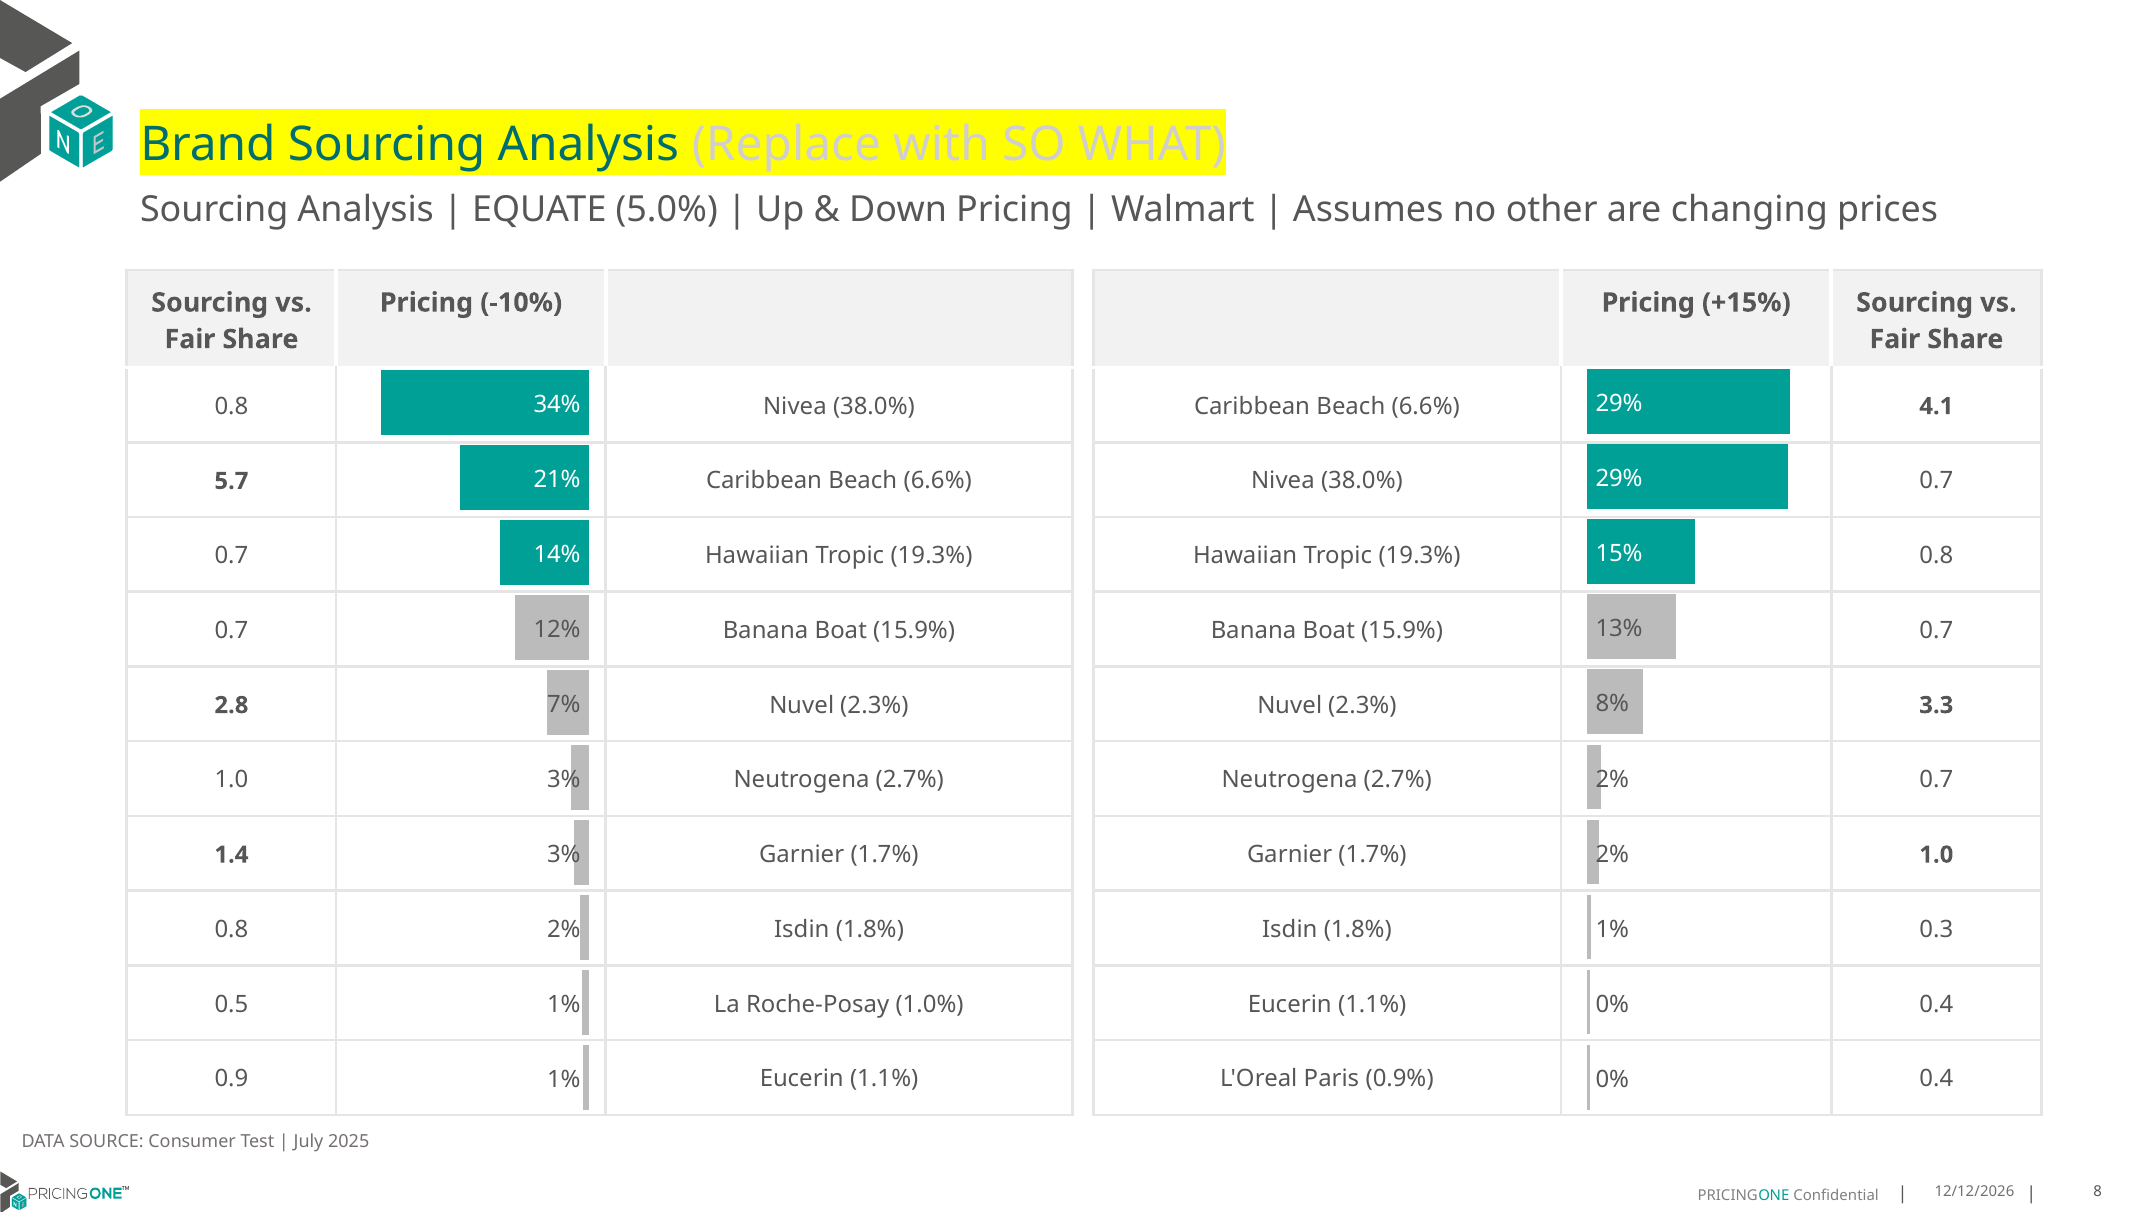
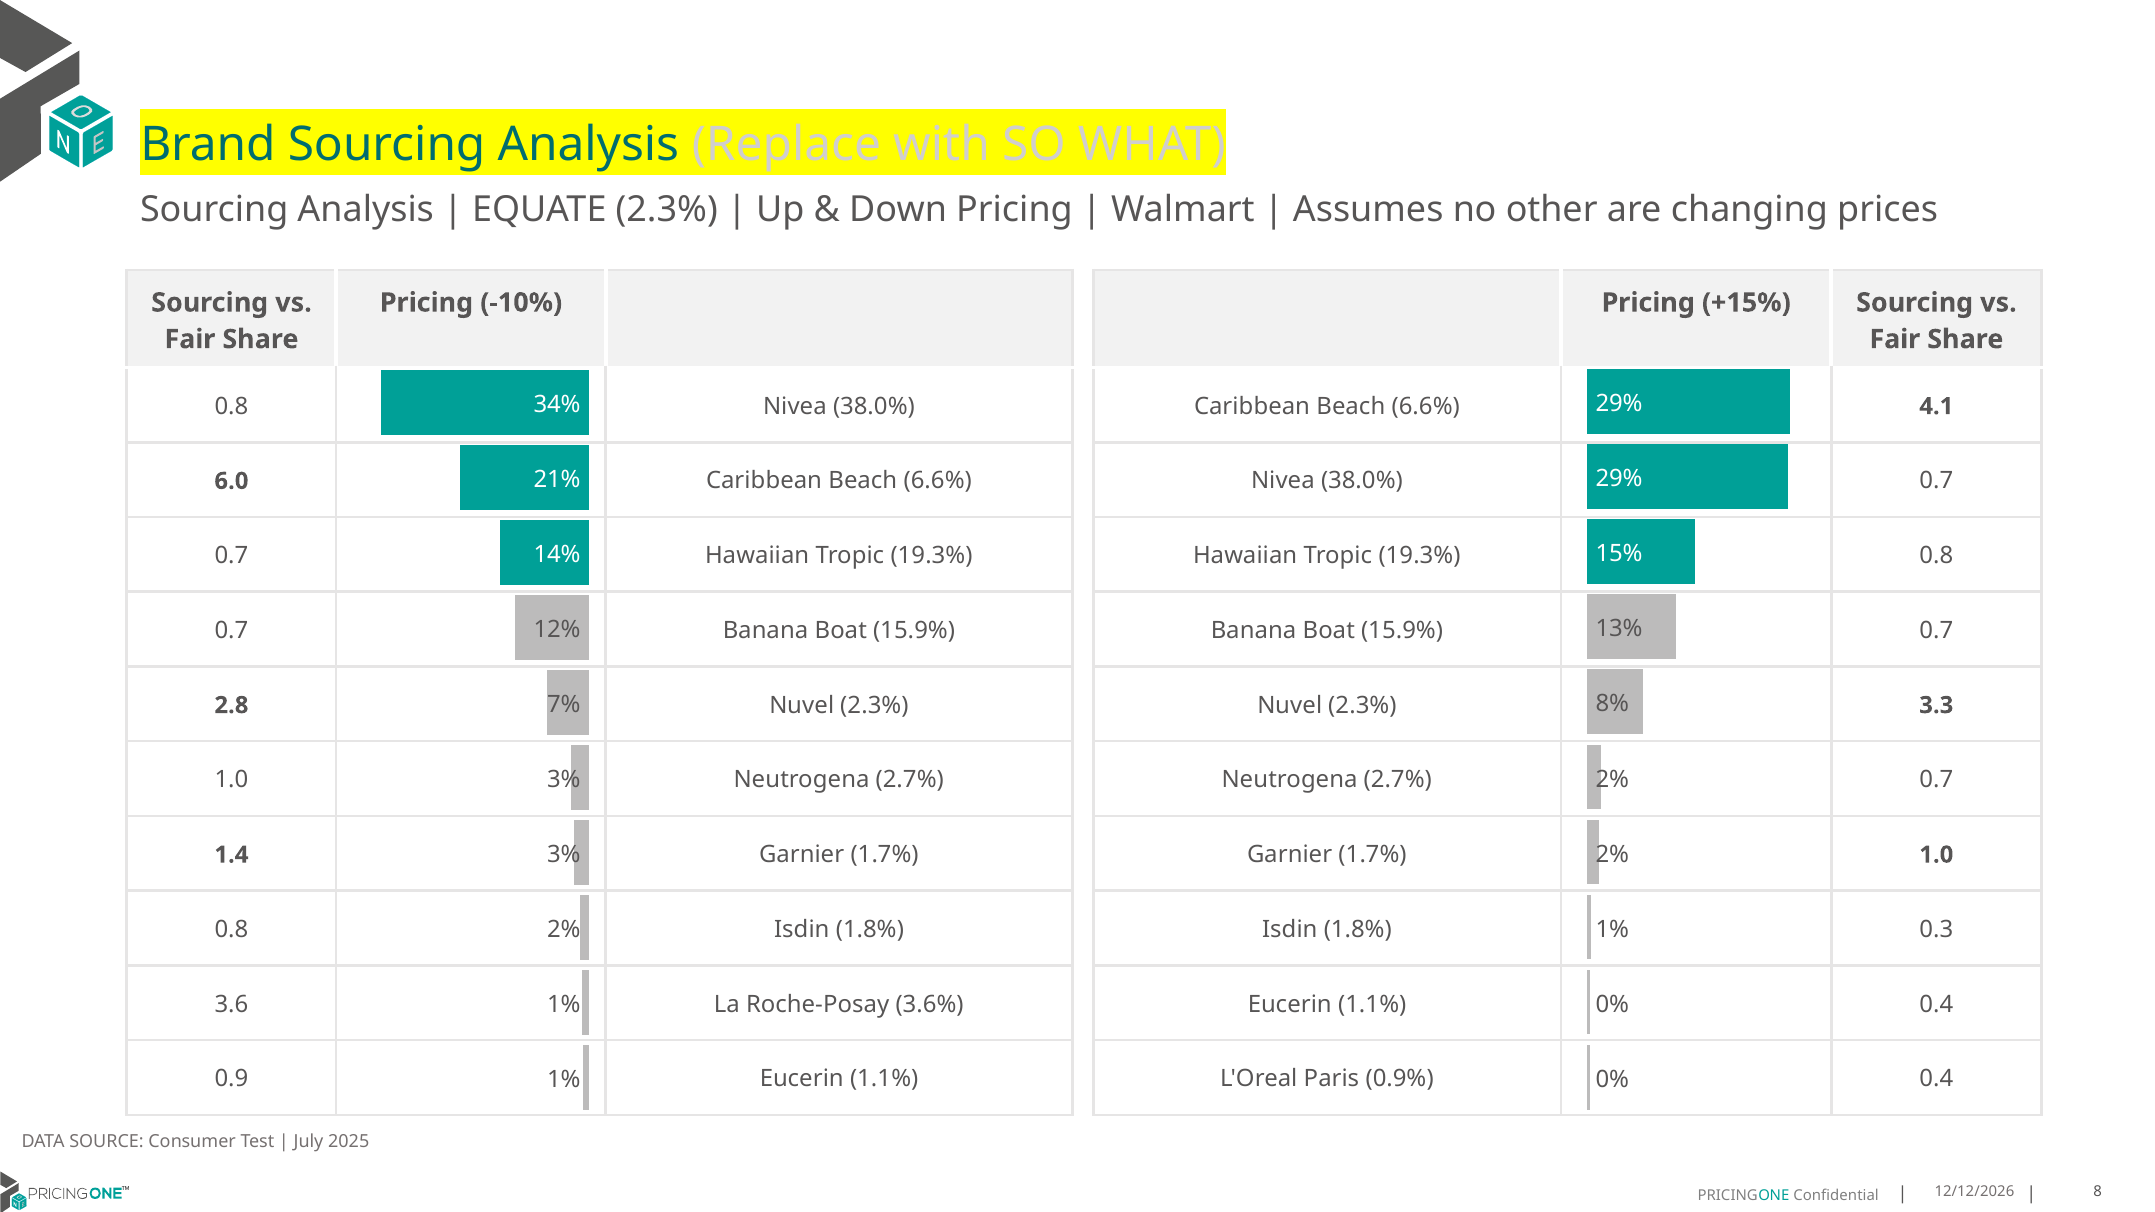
EQUATE 5.0%: 5.0% -> 2.3%
5.7: 5.7 -> 6.0
0.5: 0.5 -> 3.6
1.0%: 1.0% -> 3.6%
